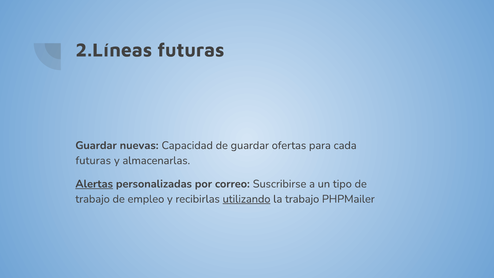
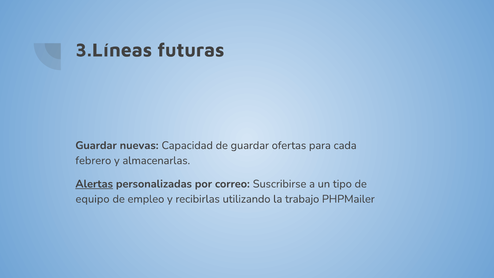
2.Líneas: 2.Líneas -> 3.Líneas
futuras at (93, 160): futuras -> febrero
trabajo at (93, 199): trabajo -> equipo
utilizando underline: present -> none
